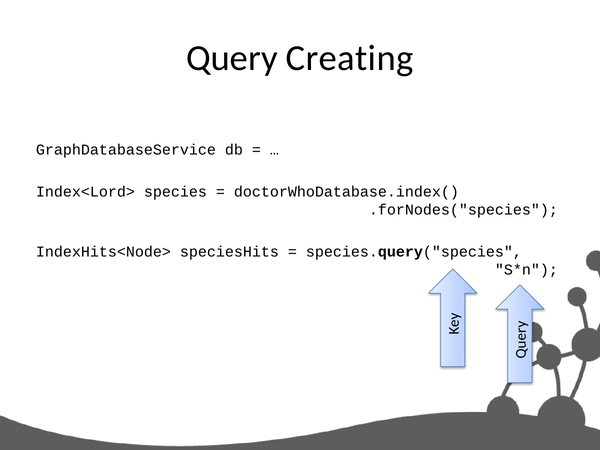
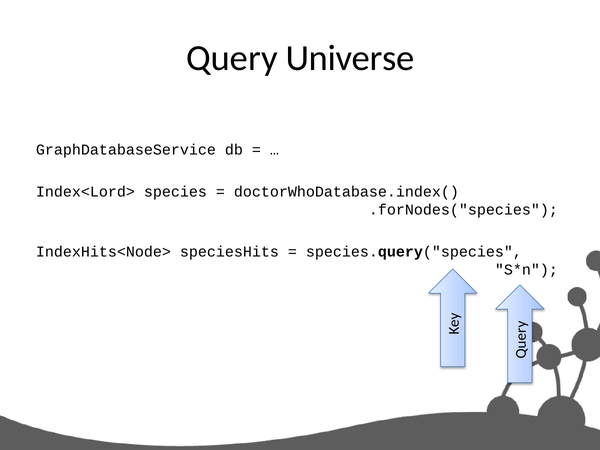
Creating: Creating -> Universe
